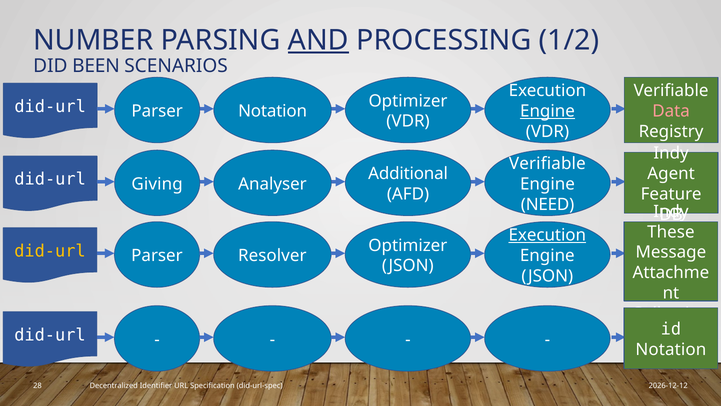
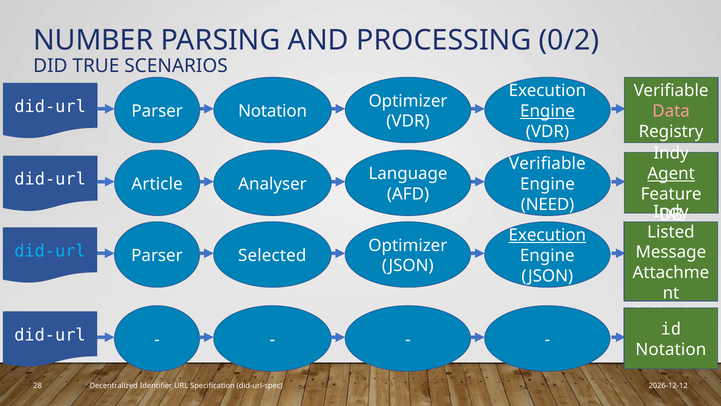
AND underline: present -> none
1/2: 1/2 -> 0/2
BEEN: BEEN -> TRUE
Agent underline: none -> present
Additional: Additional -> Language
Giving: Giving -> Article
These: These -> Listed
did-url at (50, 251) colour: yellow -> light blue
Resolver: Resolver -> Selected
